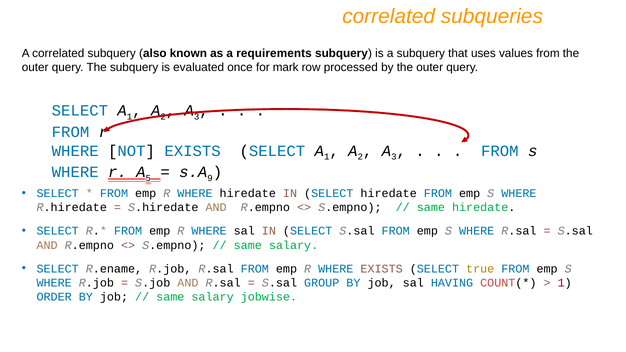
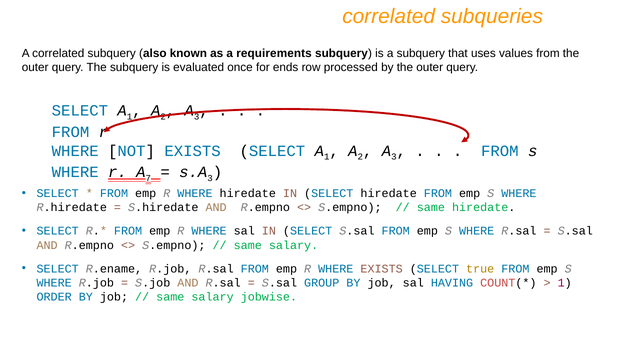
mark: mark -> ends
5: 5 -> 7
9 at (210, 178): 9 -> 3
